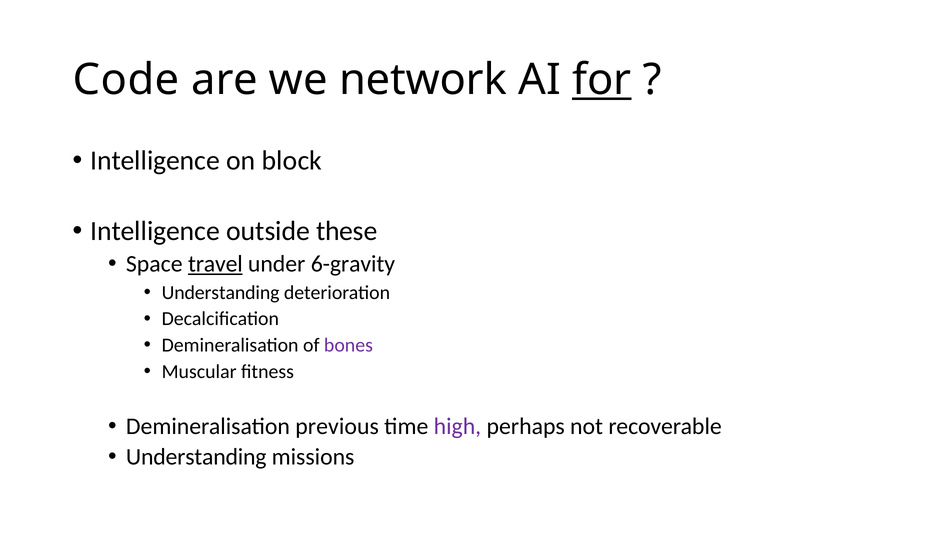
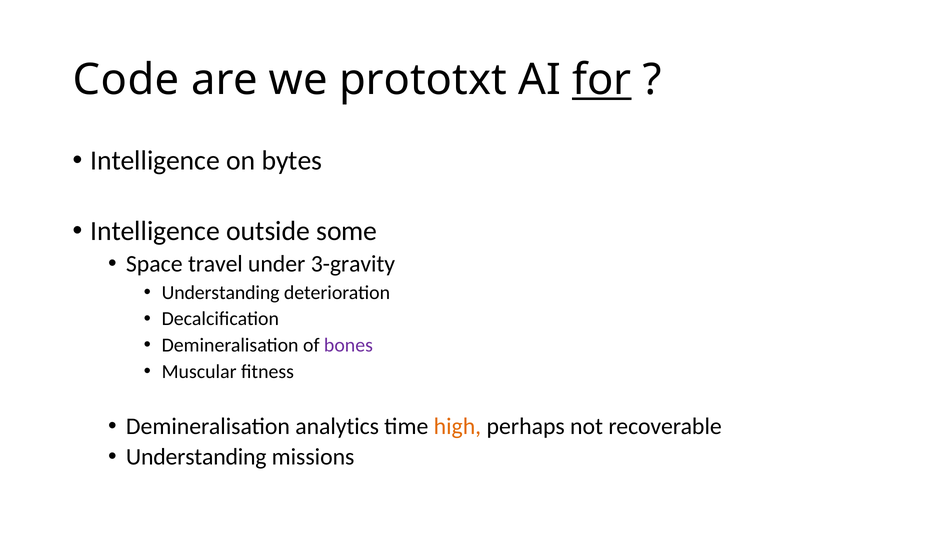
network: network -> prototxt
block: block -> bytes
these: these -> some
travel underline: present -> none
6-gravity: 6-gravity -> 3-gravity
previous: previous -> analytics
high colour: purple -> orange
